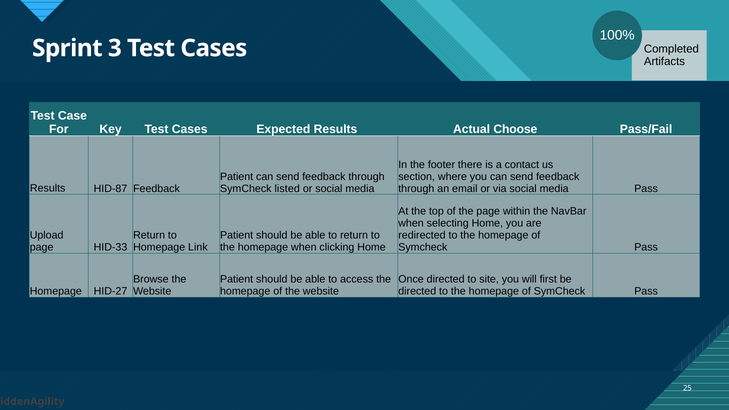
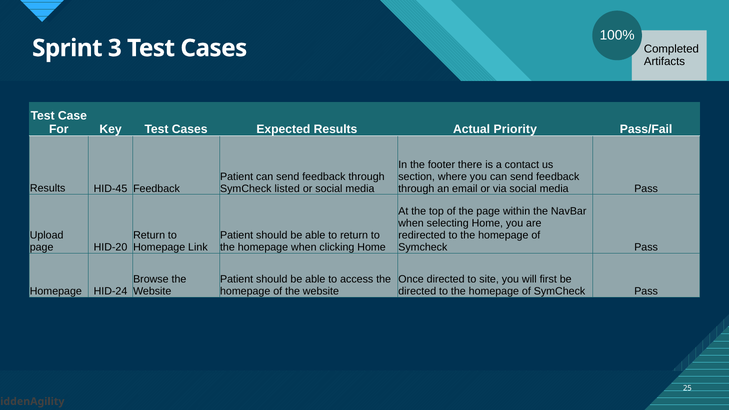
Choose: Choose -> Priority
HID-87: HID-87 -> HID-45
HID-33: HID-33 -> HID-20
HID-27: HID-27 -> HID-24
